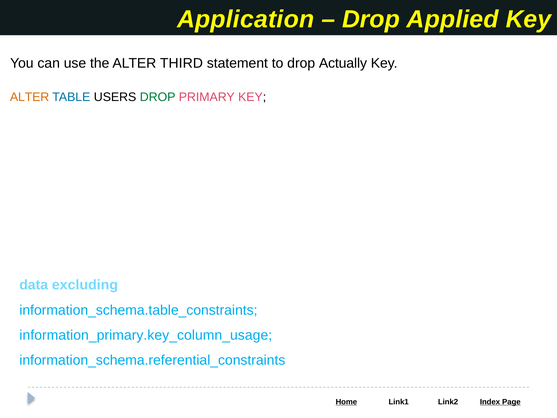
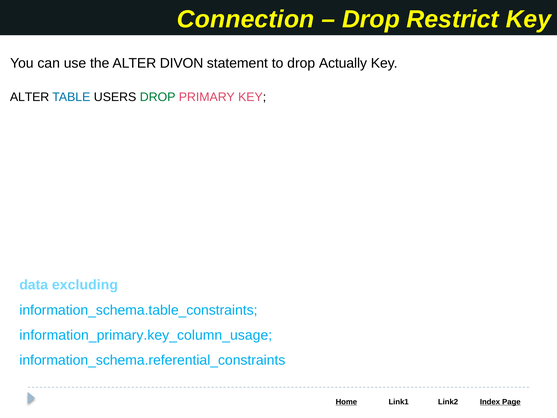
Application: Application -> Connection
Applied: Applied -> Restrict
THIRD: THIRD -> DIVON
ALTER at (30, 97) colour: orange -> black
